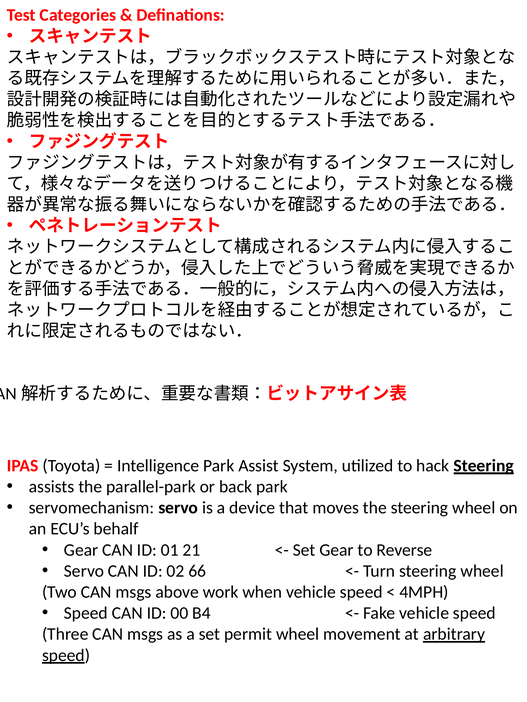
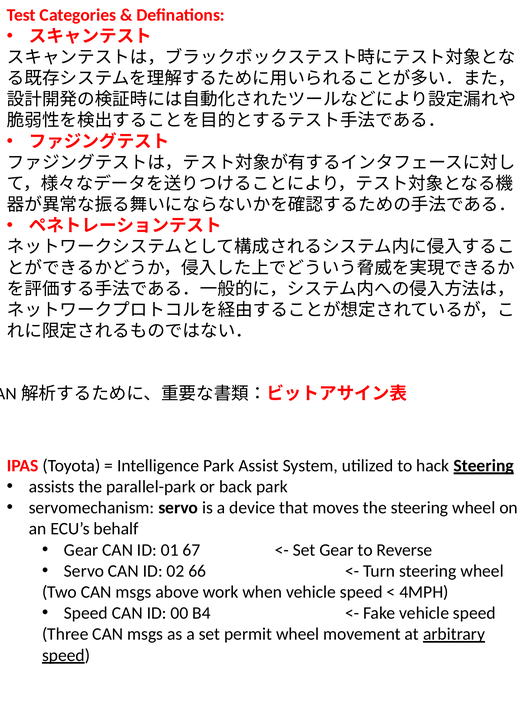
21: 21 -> 67
